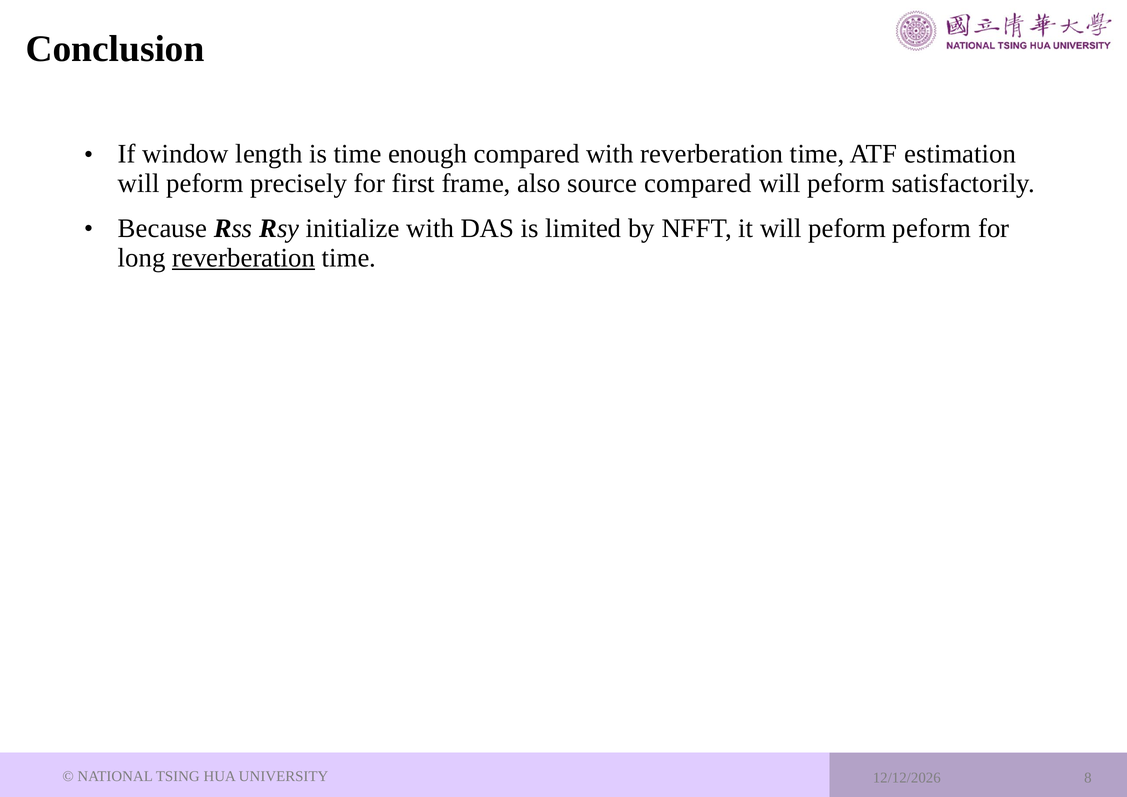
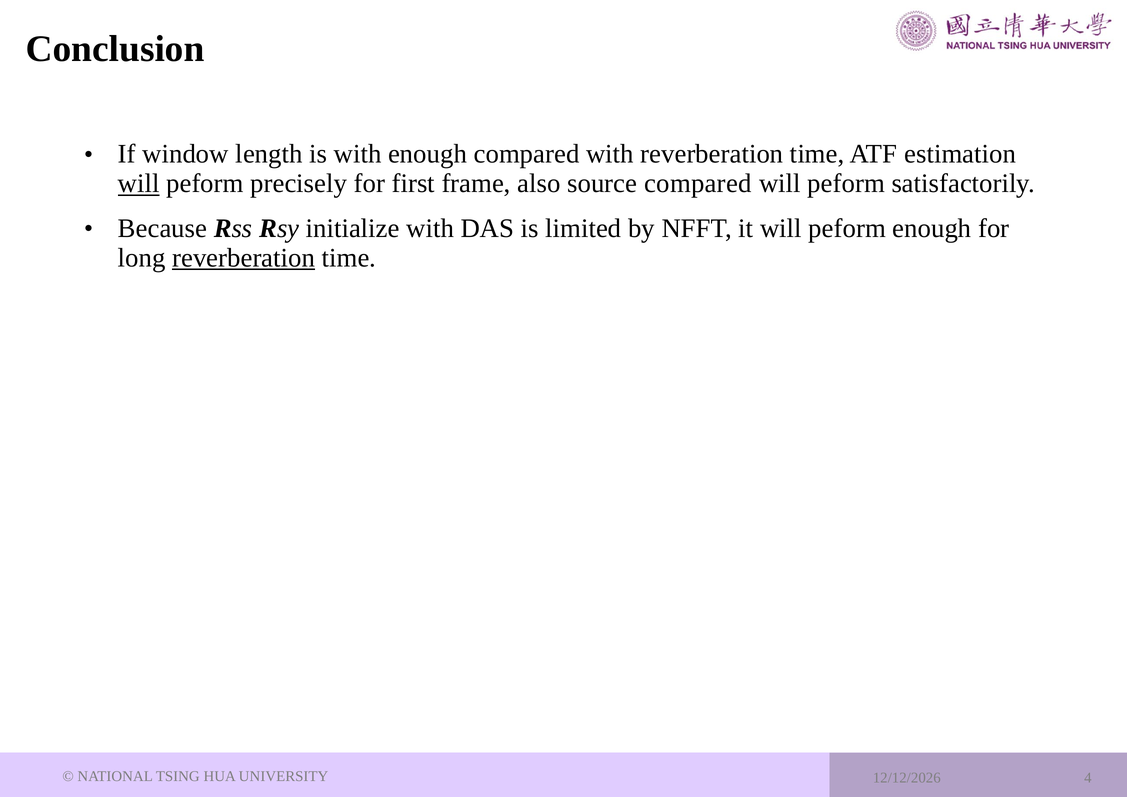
is time: time -> with
will at (139, 184) underline: none -> present
peform peform: peform -> enough
8: 8 -> 4
